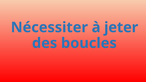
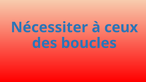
jeter: jeter -> ceux
